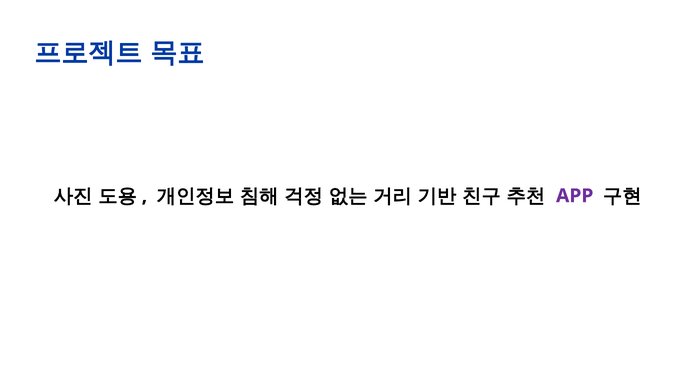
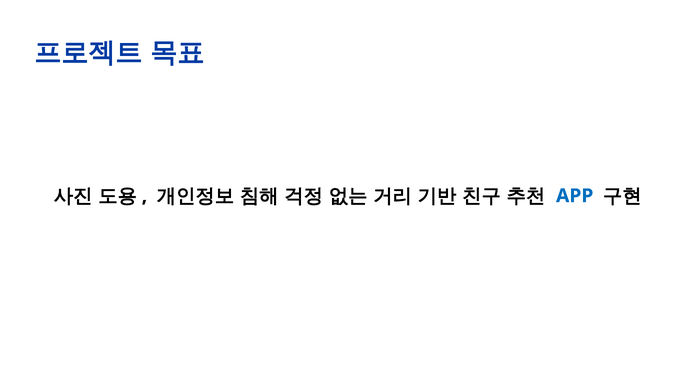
APP colour: purple -> blue
